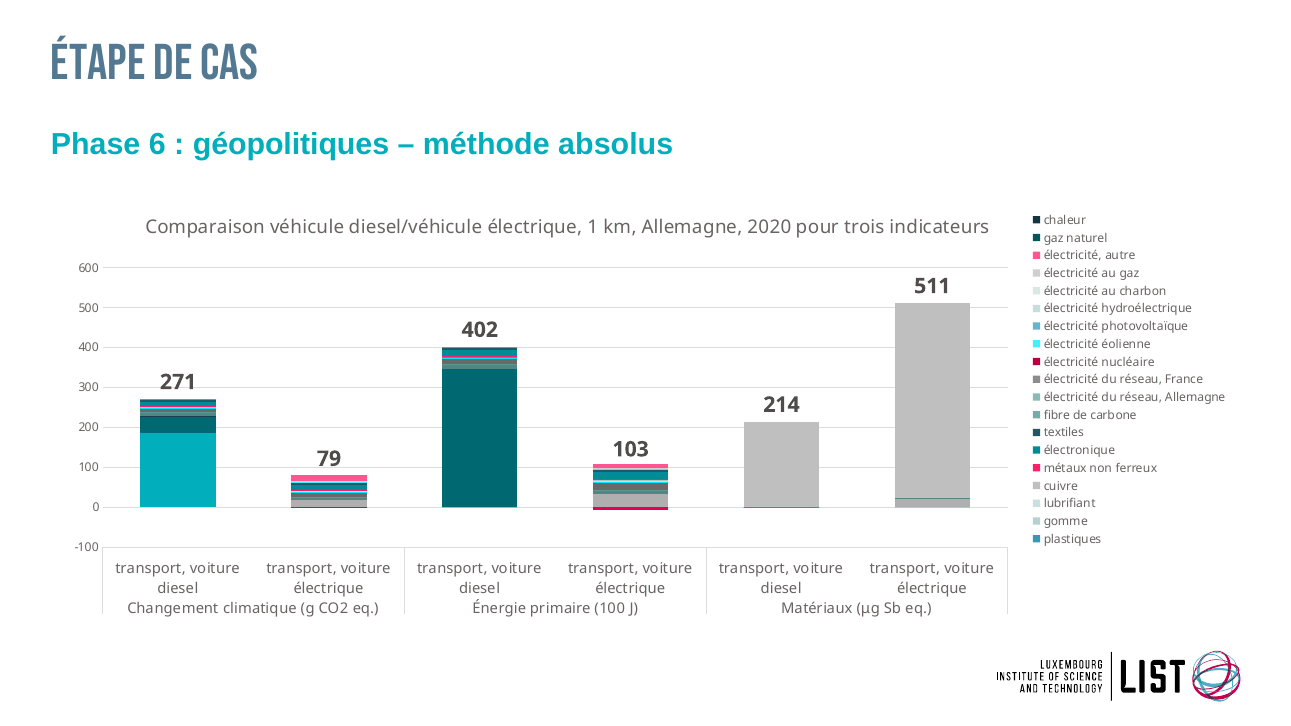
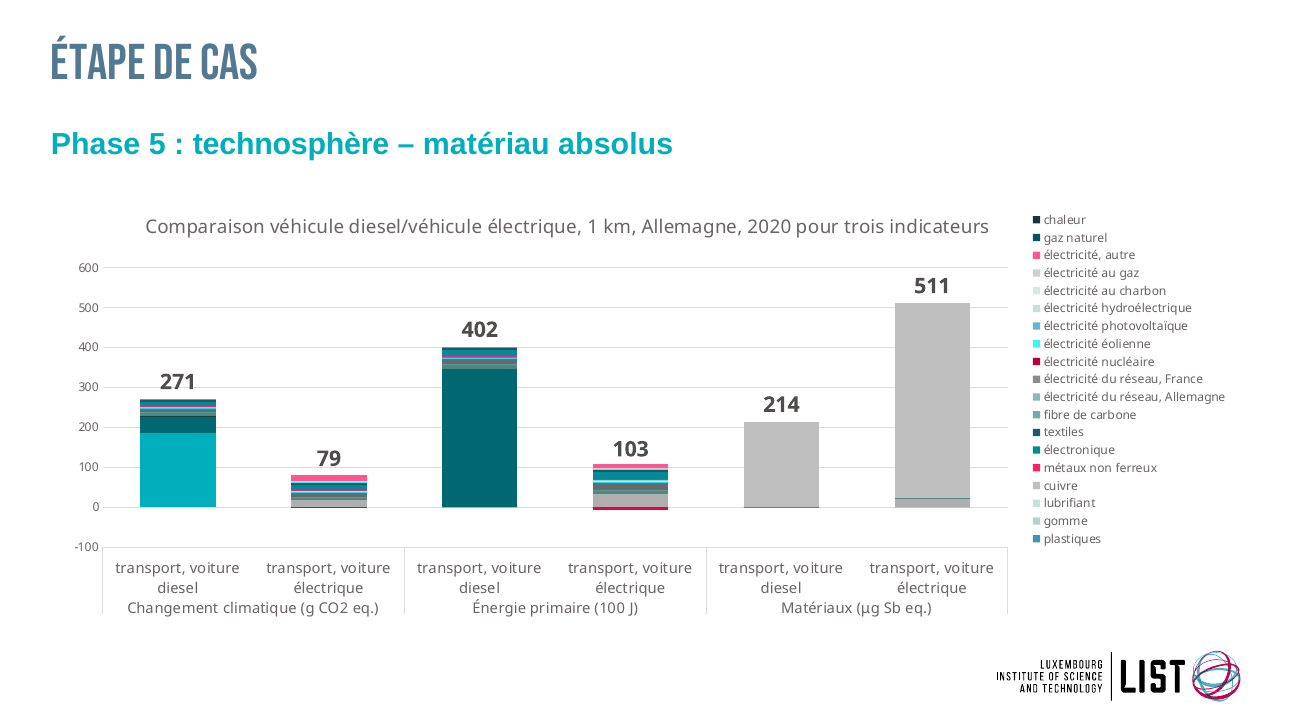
6: 6 -> 5
géopolitiques: géopolitiques -> technosphère
méthode: méthode -> matériau
